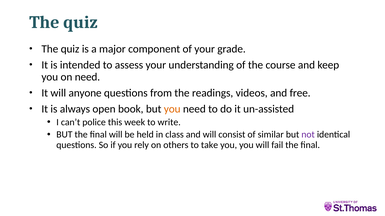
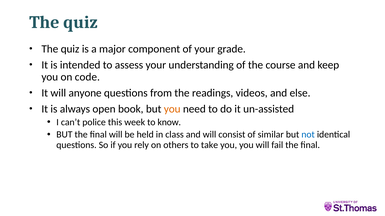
on need: need -> code
free: free -> else
write: write -> know
not colour: purple -> blue
